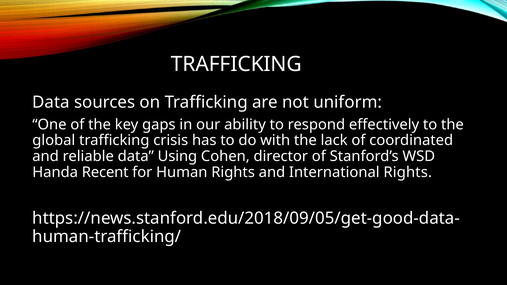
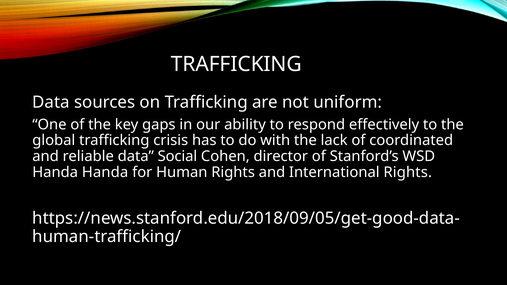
Using: Using -> Social
Handa Recent: Recent -> Handa
